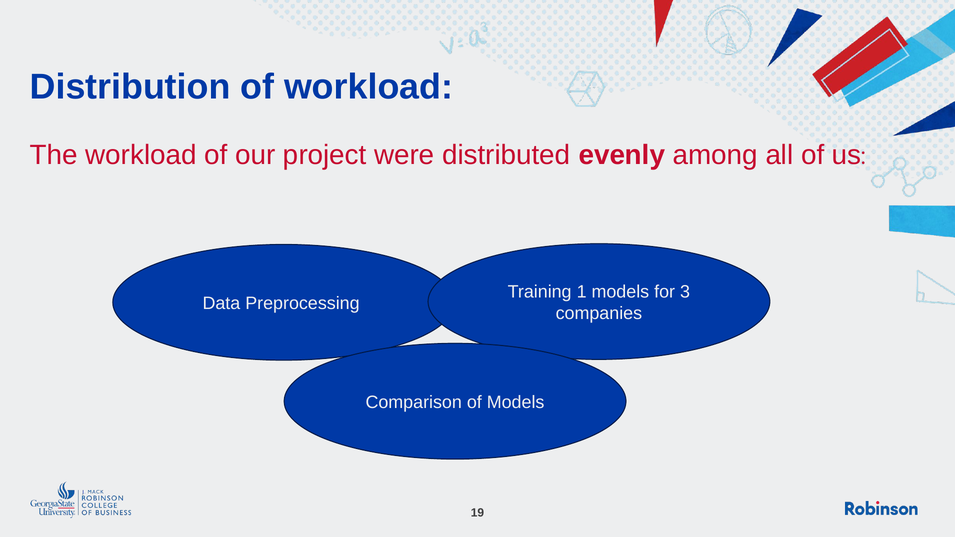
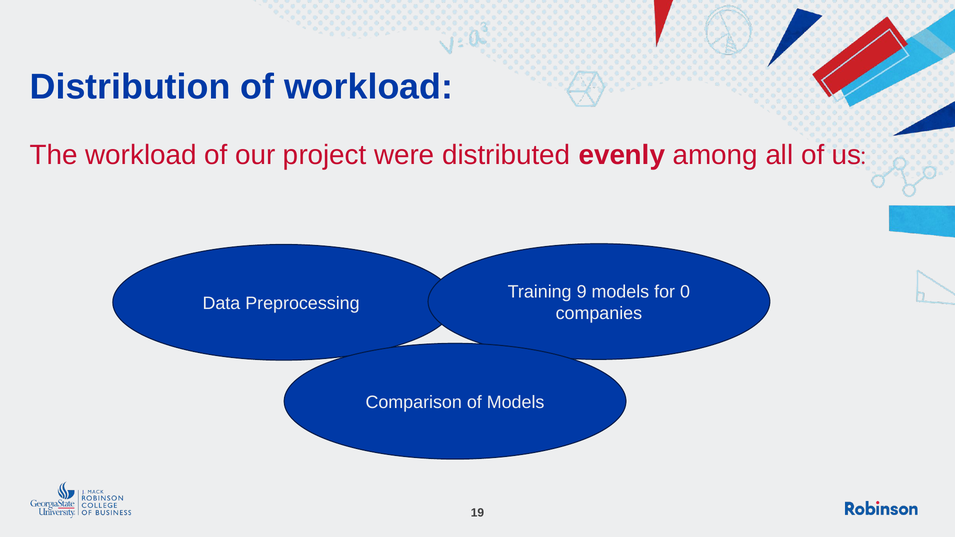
1: 1 -> 9
3: 3 -> 0
